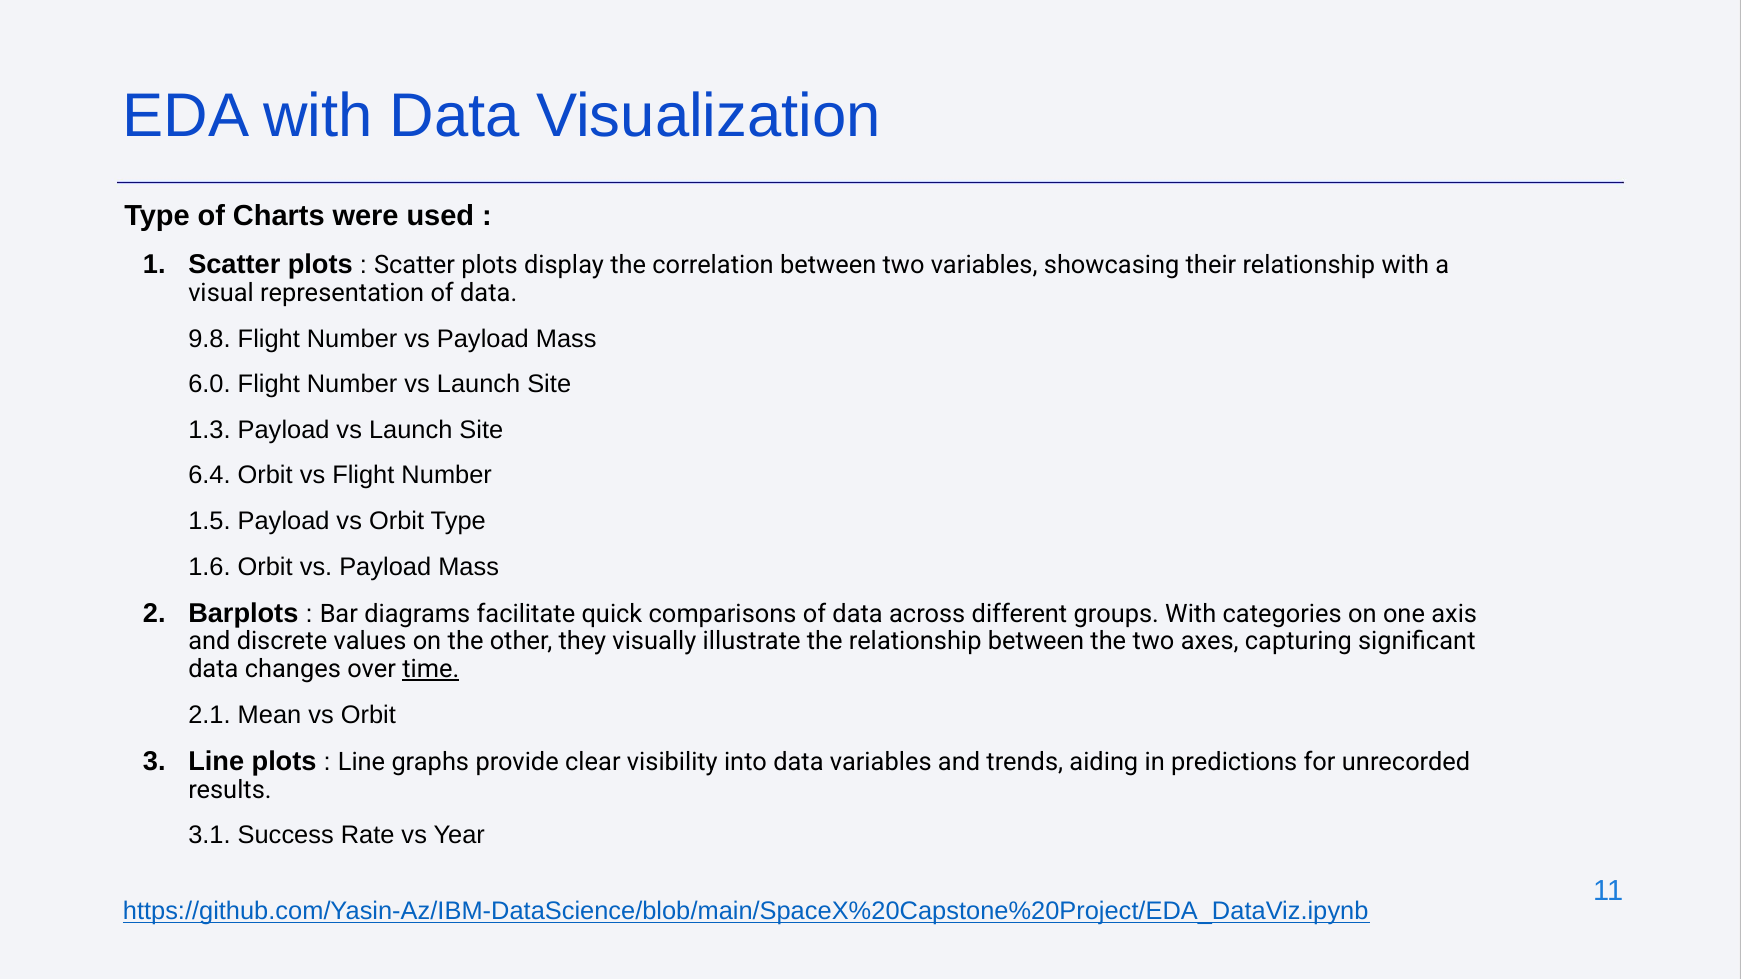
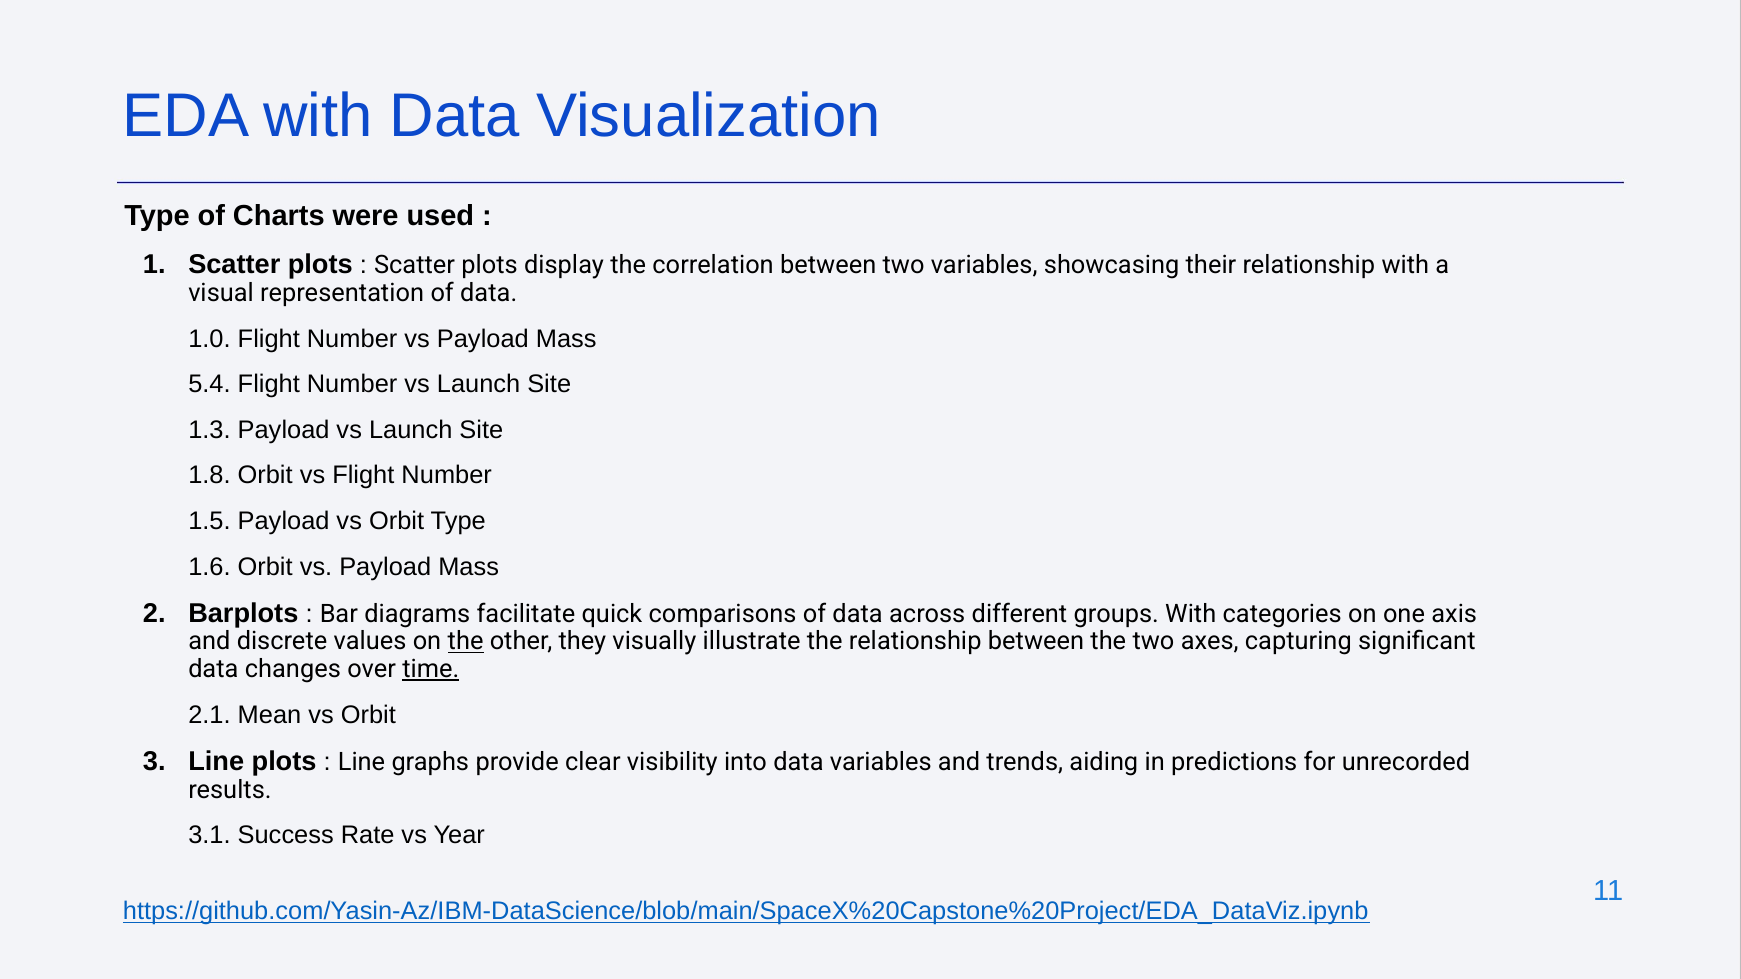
9.8: 9.8 -> 1.0
6.0: 6.0 -> 5.4
6.4: 6.4 -> 1.8
the at (466, 642) underline: none -> present
